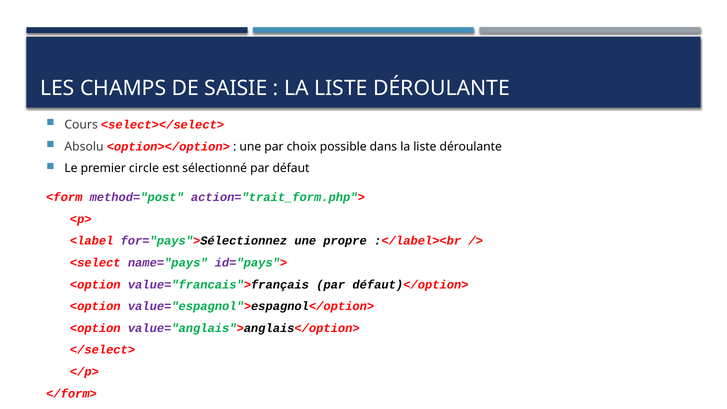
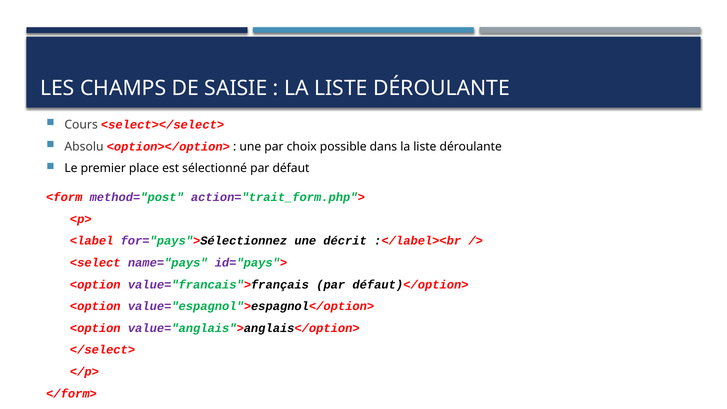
circle: circle -> place
propre: propre -> décrit
